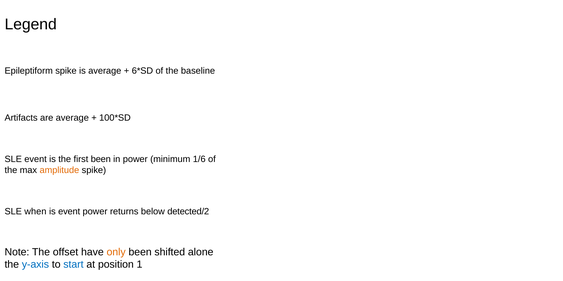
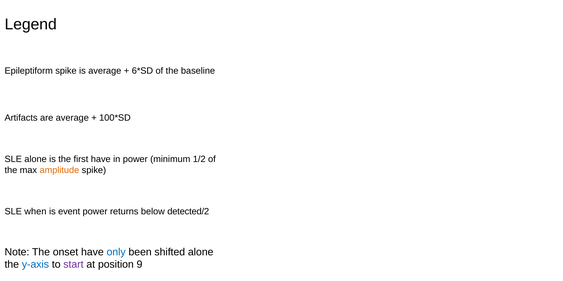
SLE event: event -> alone
first been: been -> have
1/6: 1/6 -> 1/2
offset: offset -> onset
only colour: orange -> blue
start colour: blue -> purple
1: 1 -> 9
